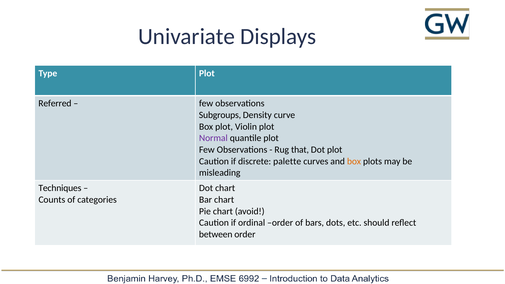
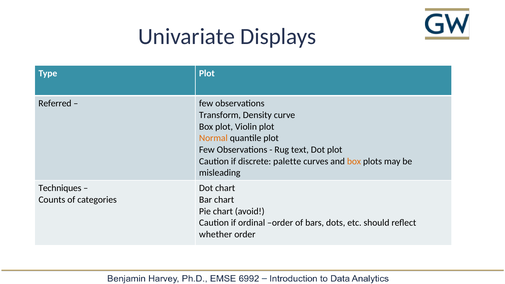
Subgroups: Subgroups -> Transform
Normal colour: purple -> orange
that: that -> text
between: between -> whether
